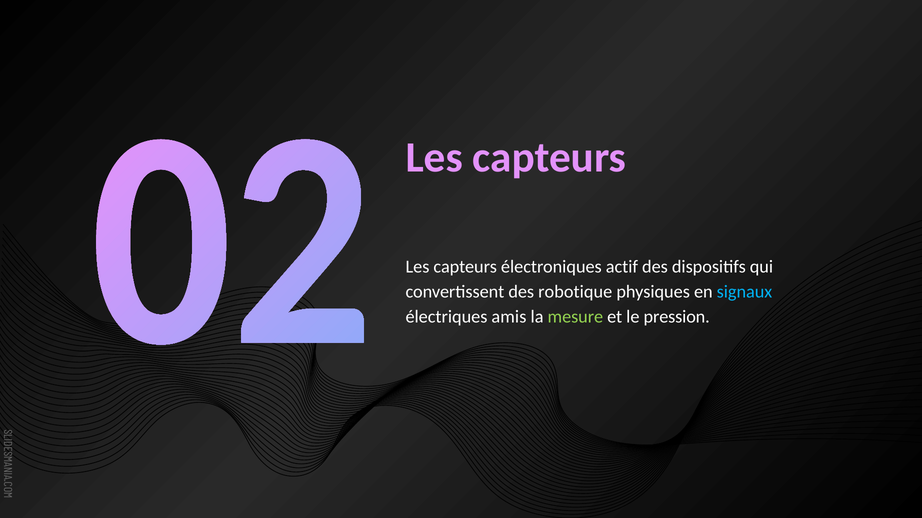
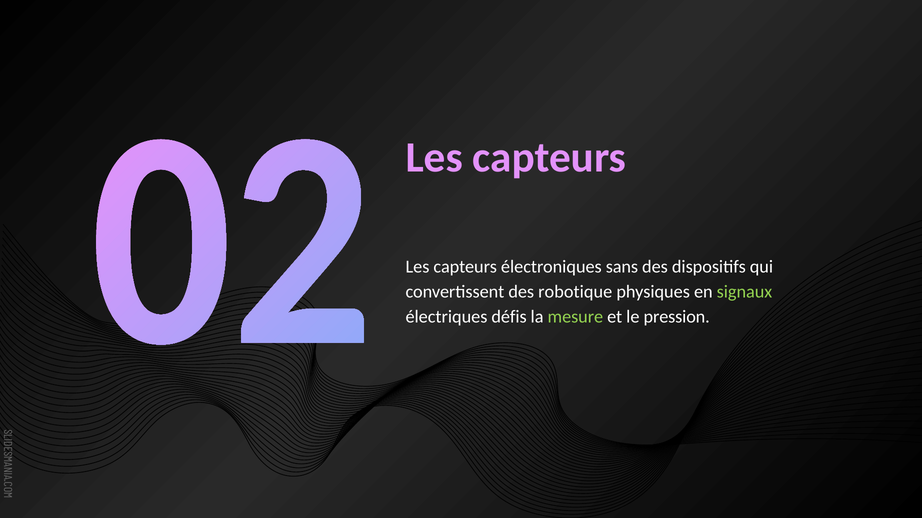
actif: actif -> sans
signaux colour: light blue -> light green
amis: amis -> défis
